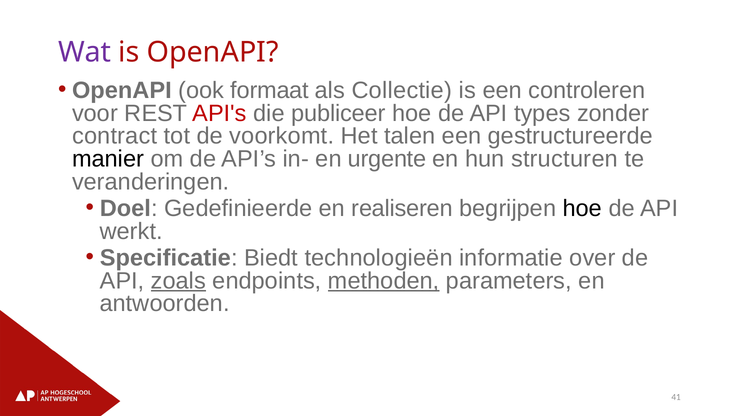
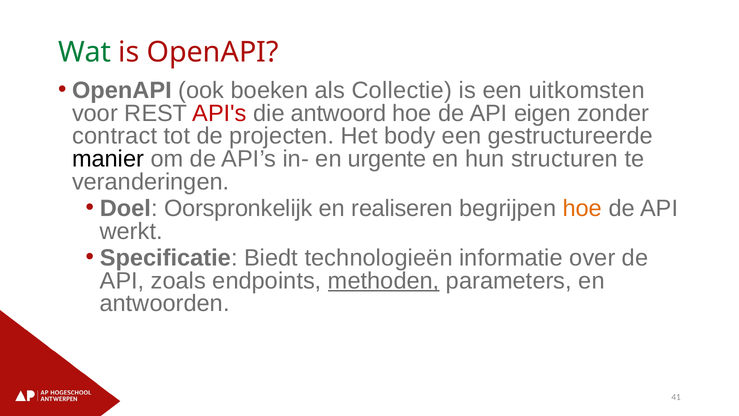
Wat colour: purple -> green
formaat: formaat -> boeken
controleren: controleren -> uitkomsten
publiceer: publiceer -> antwoord
types: types -> eigen
voorkomt: voorkomt -> projecten
talen: talen -> body
Gedefinieerde: Gedefinieerde -> Oorspronkelijk
hoe at (582, 208) colour: black -> orange
zoals underline: present -> none
